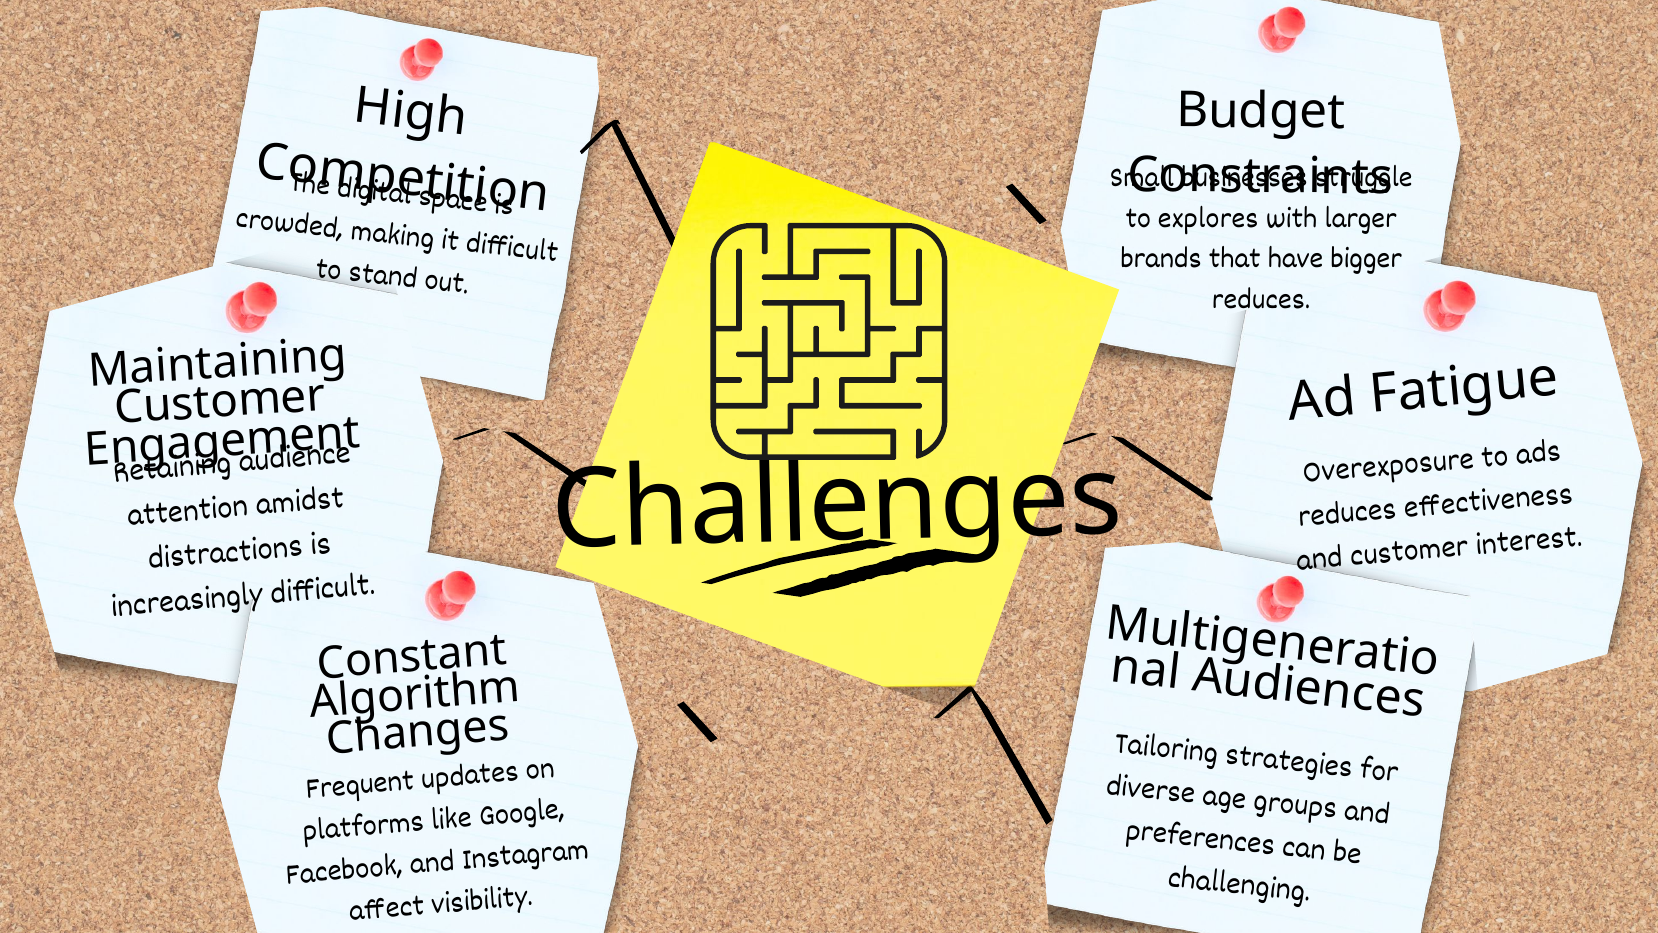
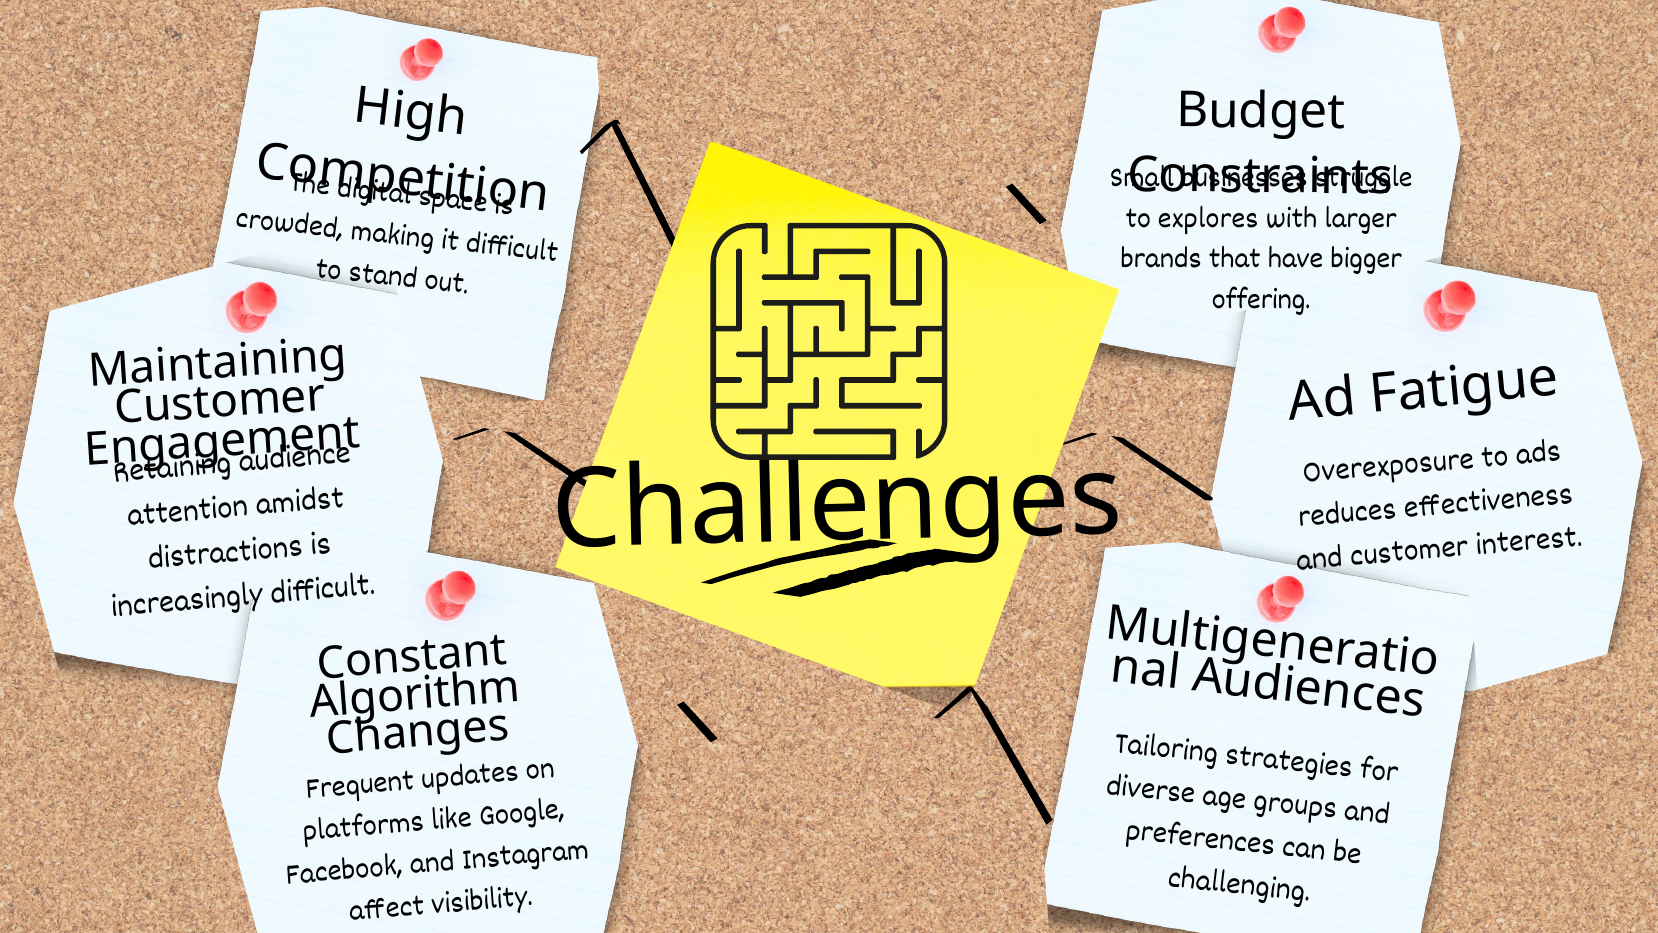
reduces at (1261, 298): reduces -> offering
